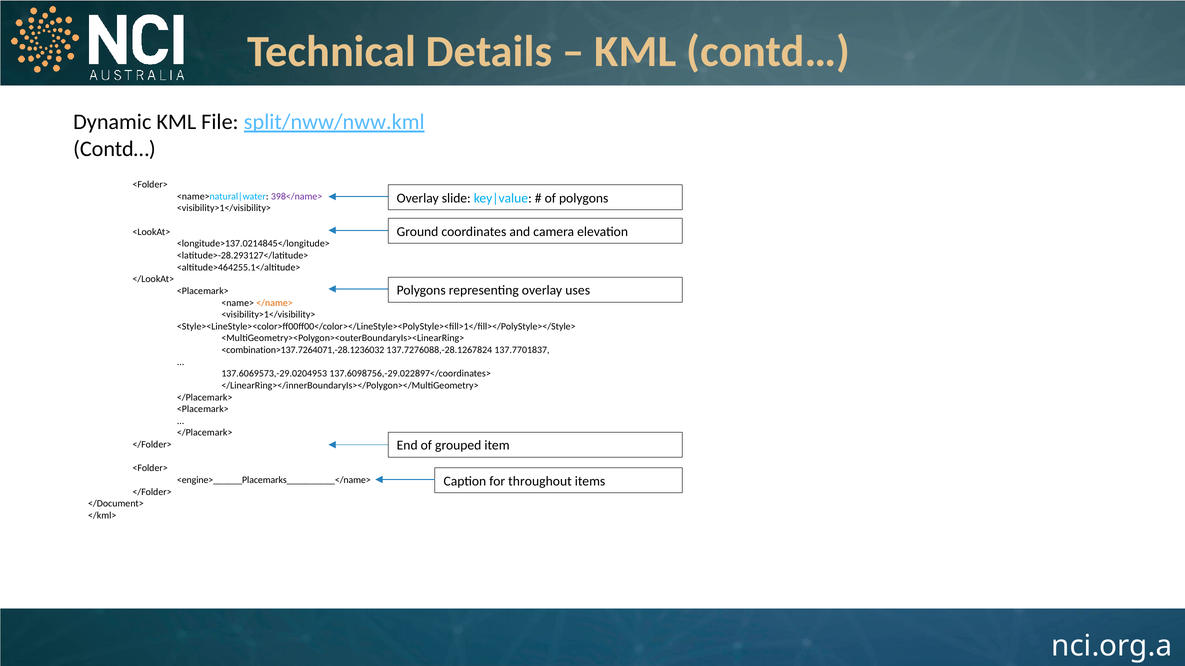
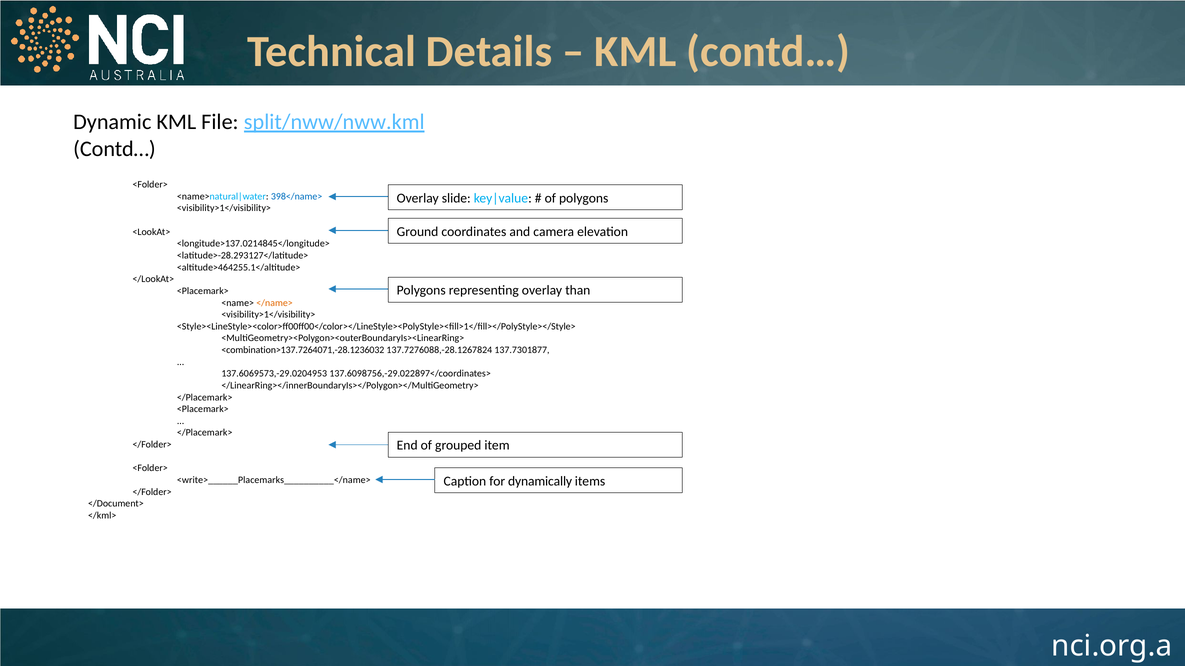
398</name> colour: purple -> blue
uses: uses -> than
137.7701837: 137.7701837 -> 137.7301877
throughout: throughout -> dynamically
<engine>______Placemarks__________</name>: <engine>______Placemarks__________</name> -> <write>______Placemarks__________</name>
